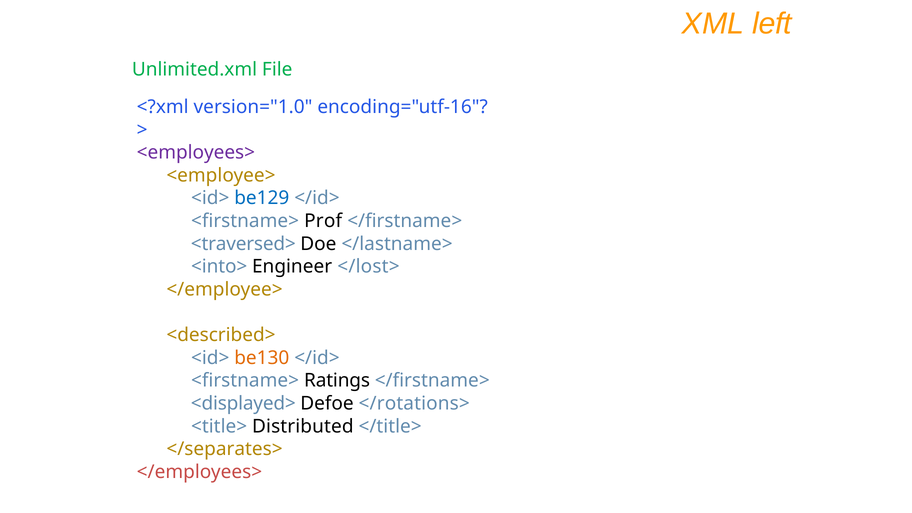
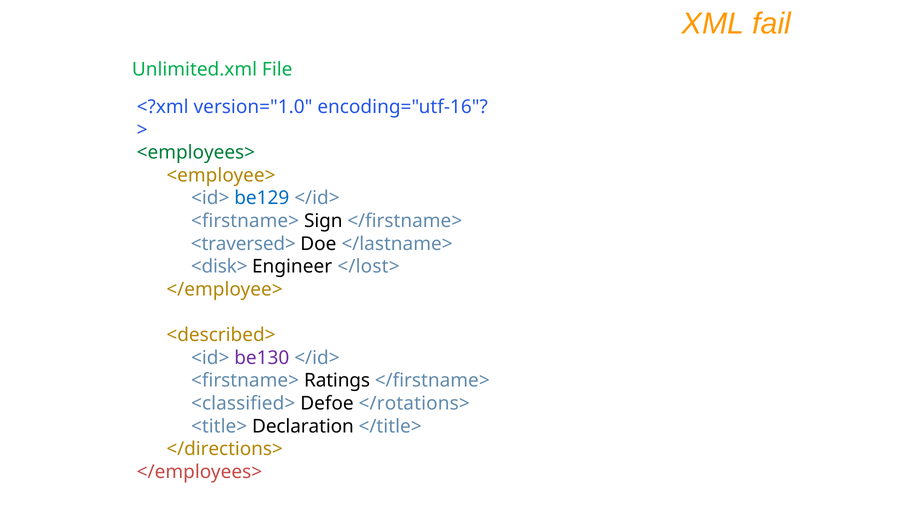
left: left -> fail
<employees> colour: purple -> green
Prof: Prof -> Sign
<into>: <into> -> <disk>
be130 colour: orange -> purple
<displayed>: <displayed> -> <classified>
Distributed: Distributed -> Declaration
</separates>: </separates> -> </directions>
